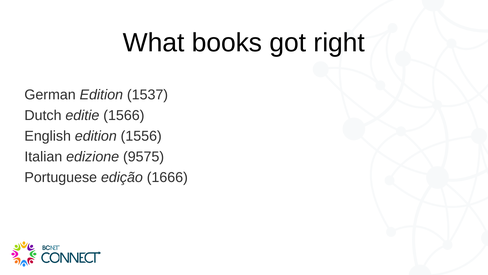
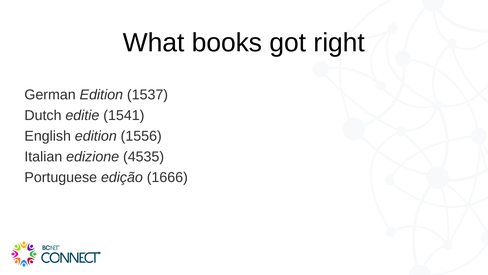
1566: 1566 -> 1541
9575: 9575 -> 4535
